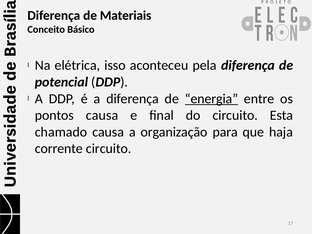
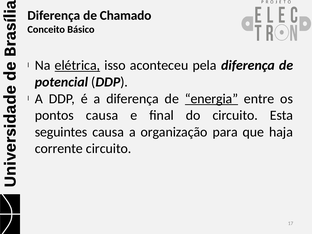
Materiais: Materiais -> Chamado
elétrica underline: none -> present
chamado: chamado -> seguintes
